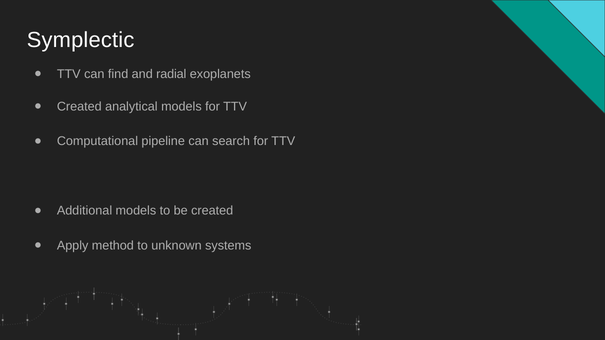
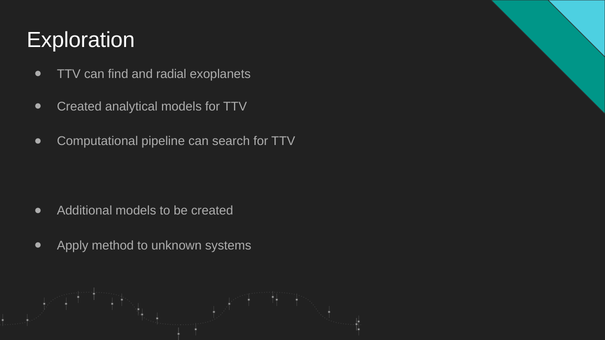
Symplectic: Symplectic -> Exploration
